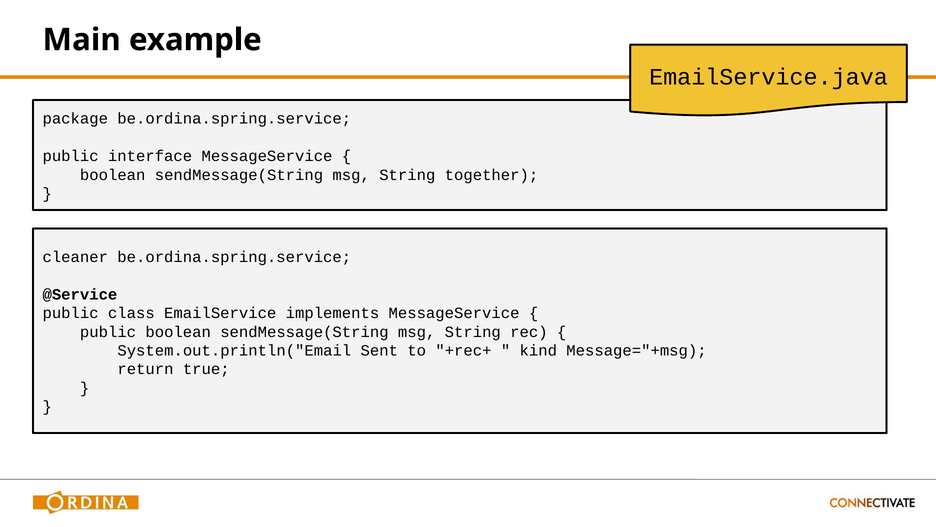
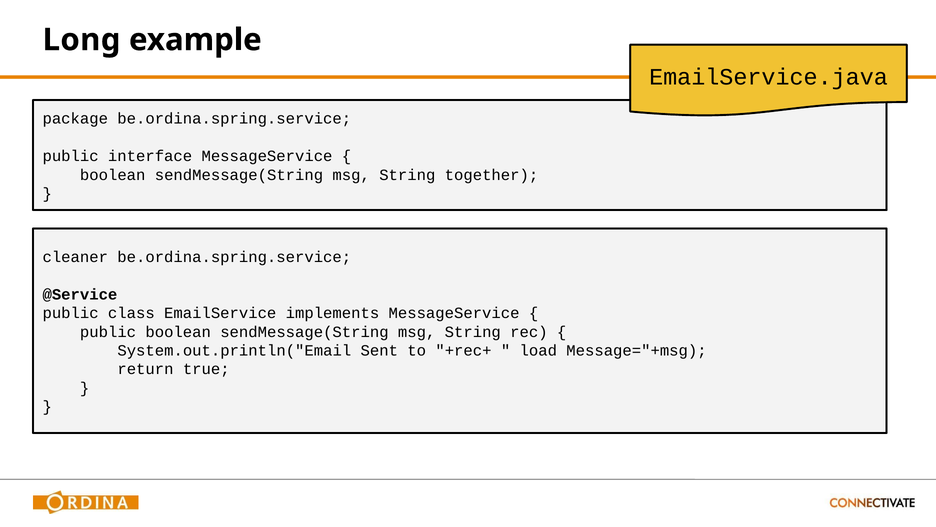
Main: Main -> Long
kind: kind -> load
